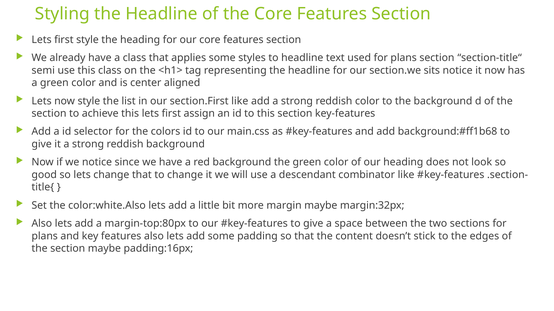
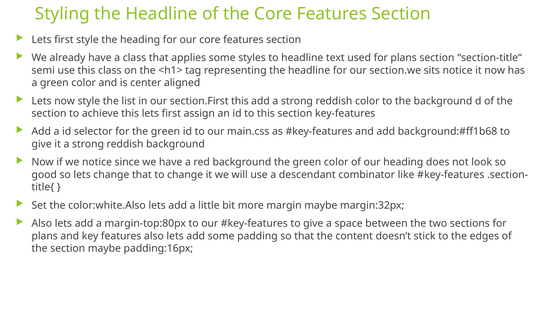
section.First like: like -> this
for the colors: colors -> green
